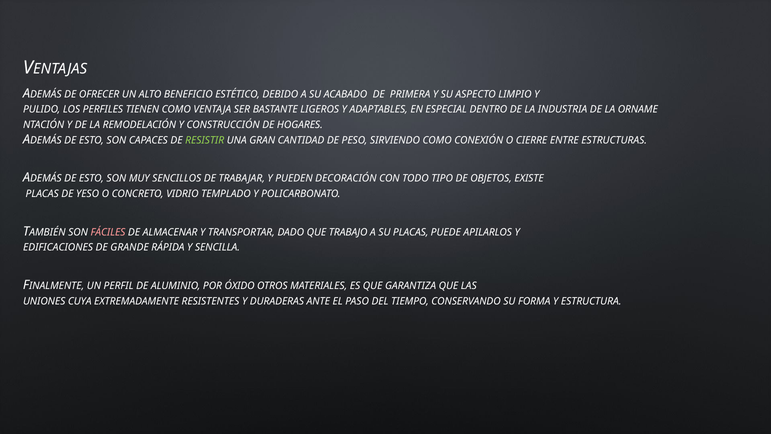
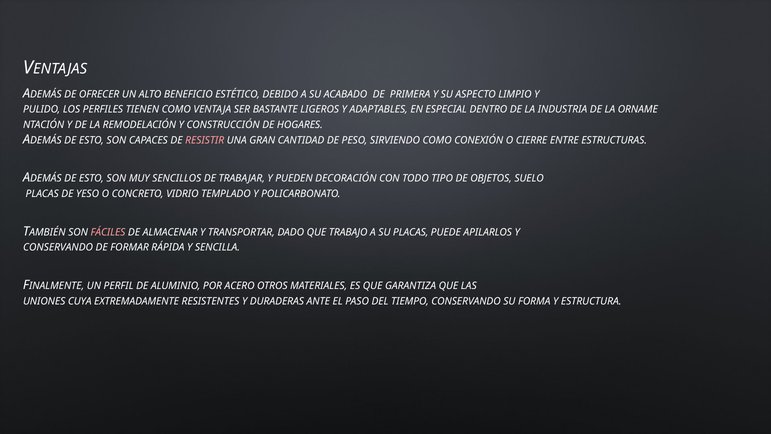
RESISTIR colour: light green -> pink
EXISTE: EXISTE -> SUELO
EDIFICACIONES at (58, 247): EDIFICACIONES -> CONSERVANDO
GRANDE: GRANDE -> FORMAR
ÓXIDO: ÓXIDO -> ACERO
